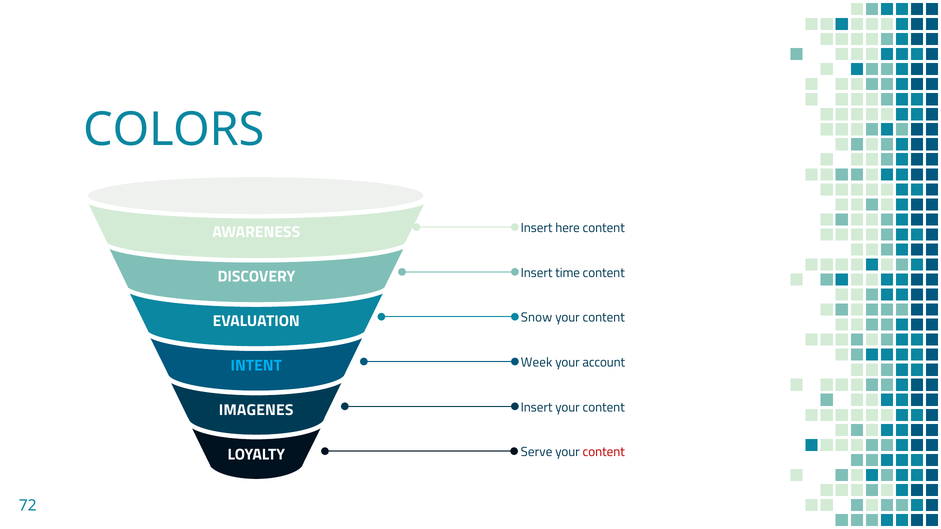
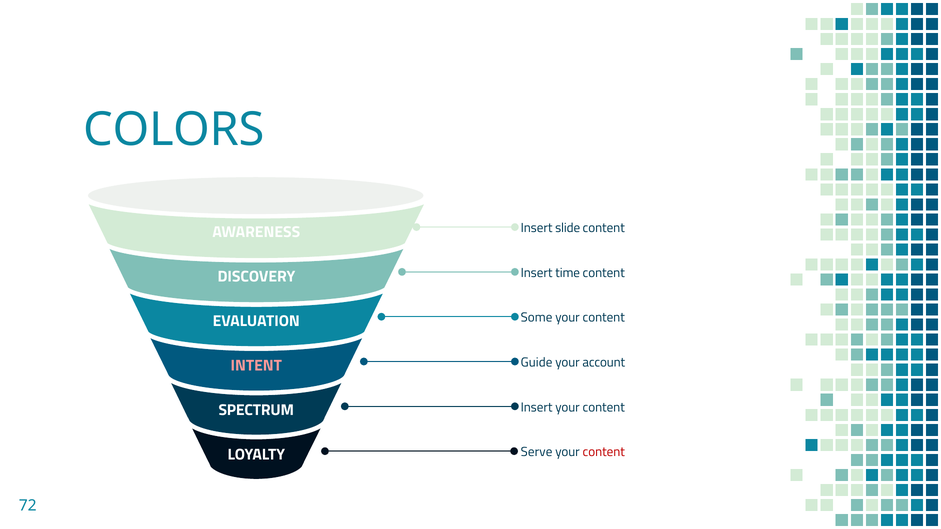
here: here -> slide
Snow: Snow -> Some
Week: Week -> Guide
INTENT colour: light blue -> pink
IMAGENES: IMAGENES -> SPECTRUM
